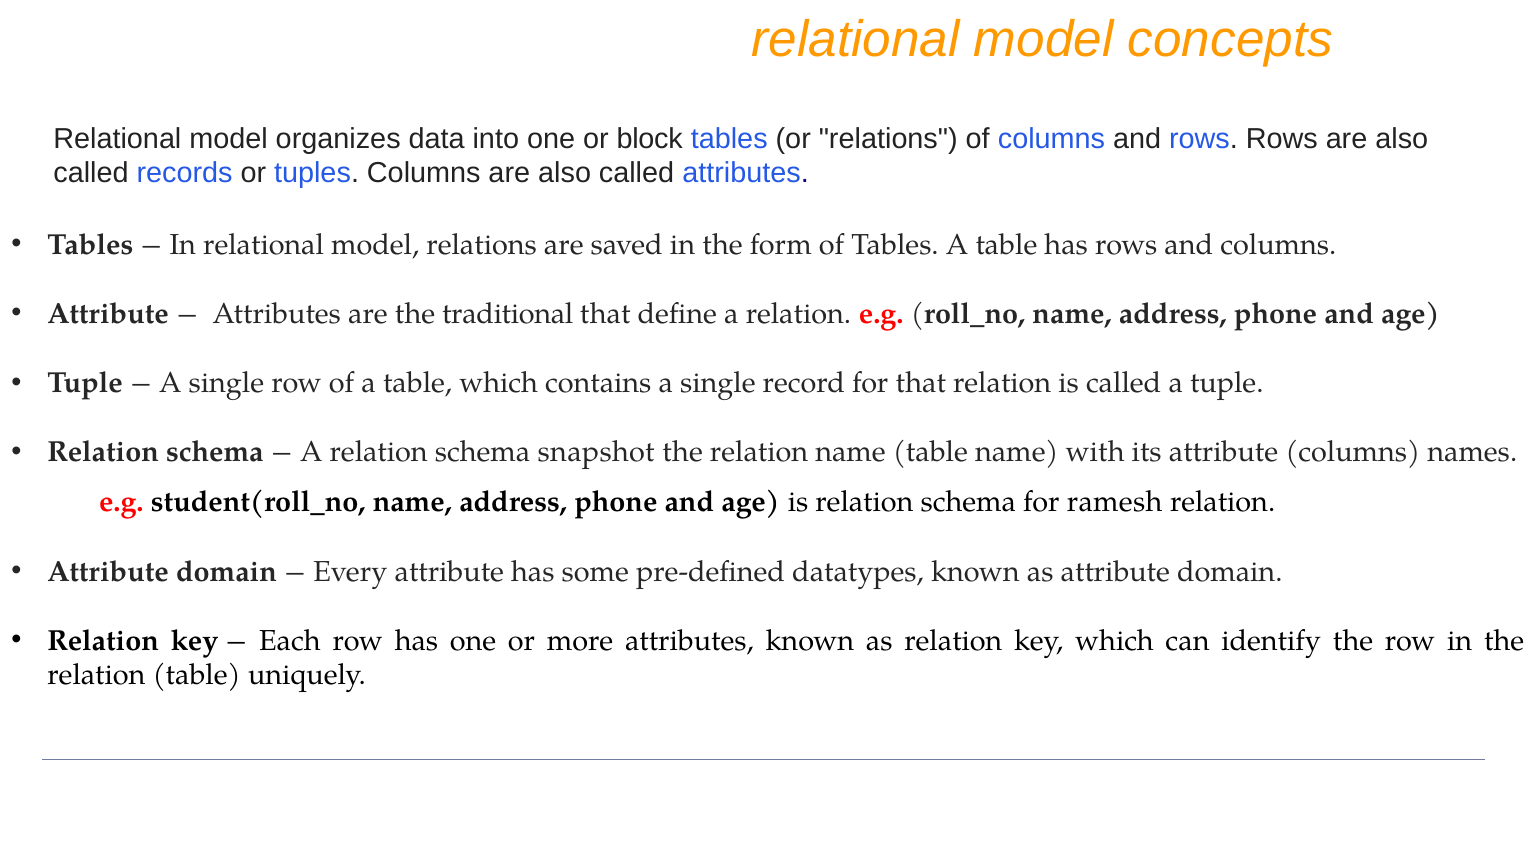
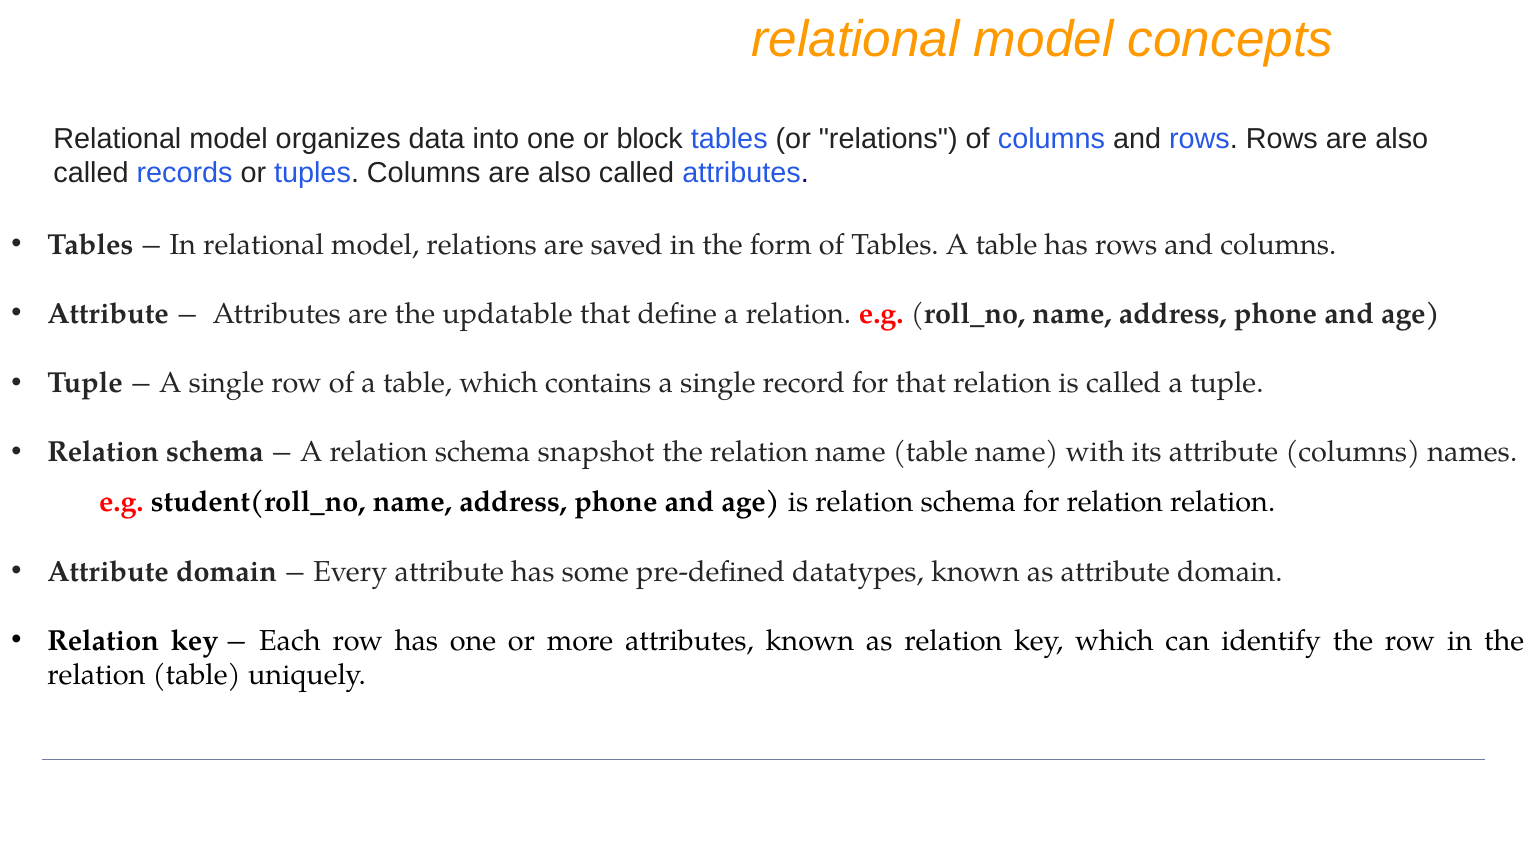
traditional: traditional -> updatable
for ramesh: ramesh -> relation
